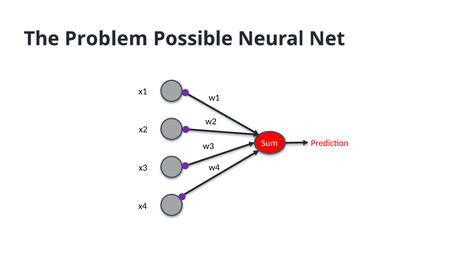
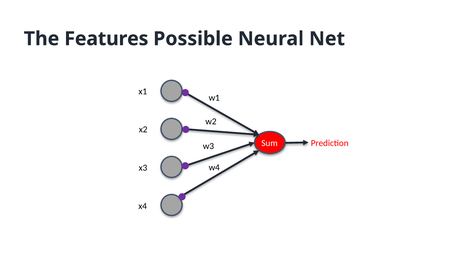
Problem: Problem -> Features
